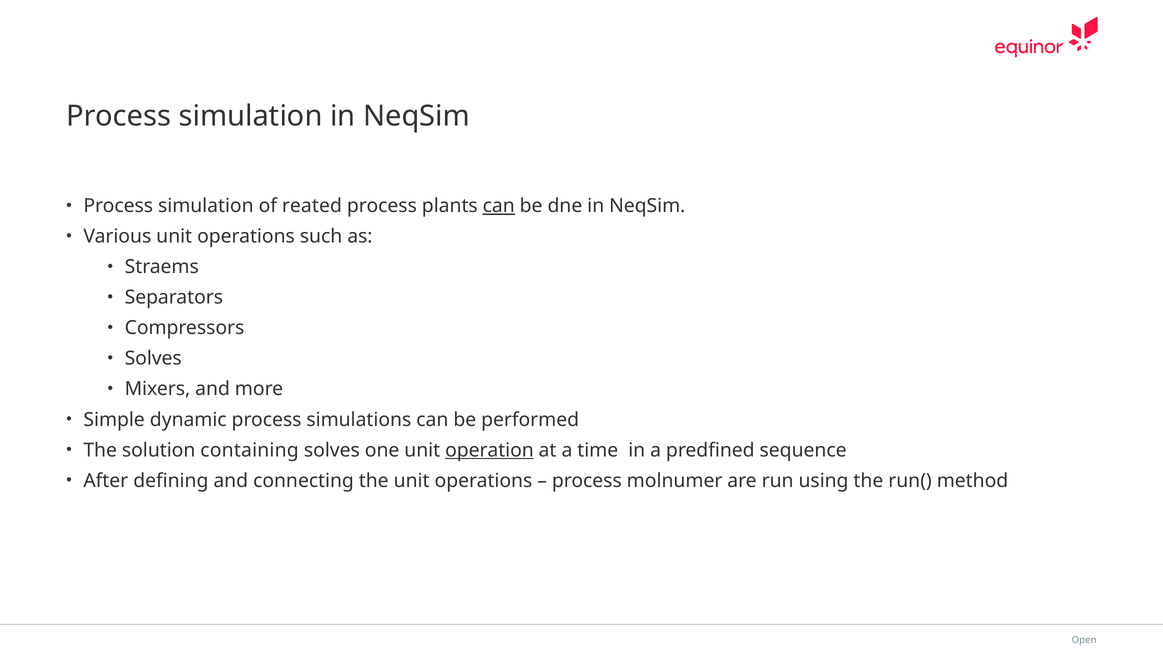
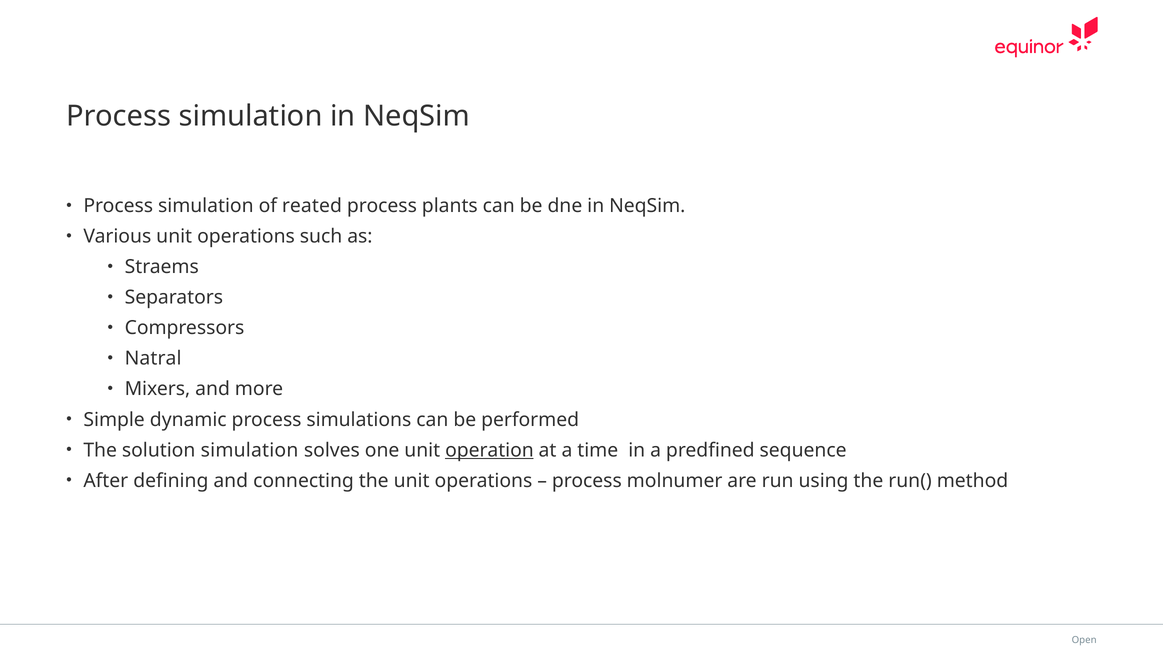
can at (499, 206) underline: present -> none
Solves at (153, 359): Solves -> Natral
solution containing: containing -> simulation
